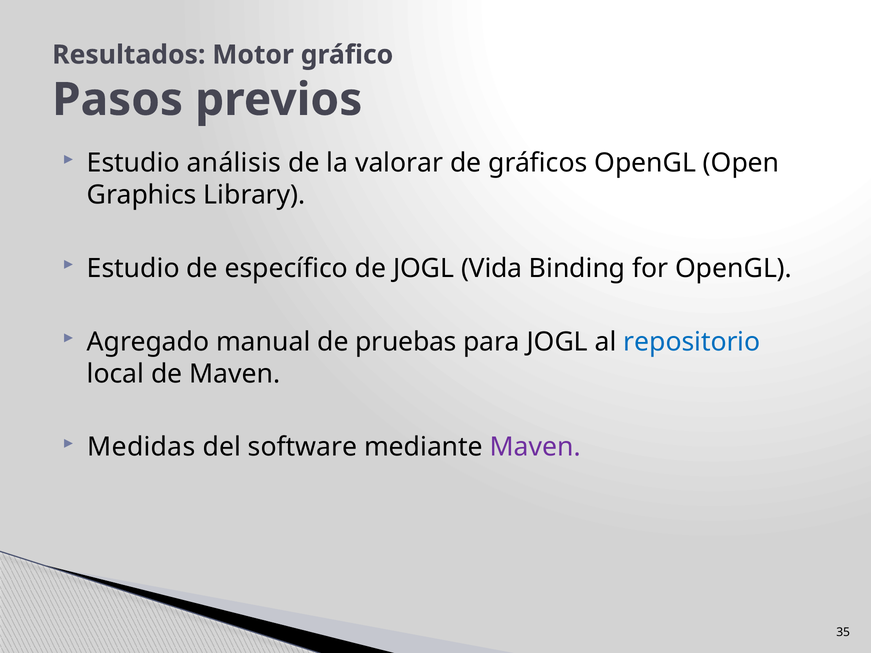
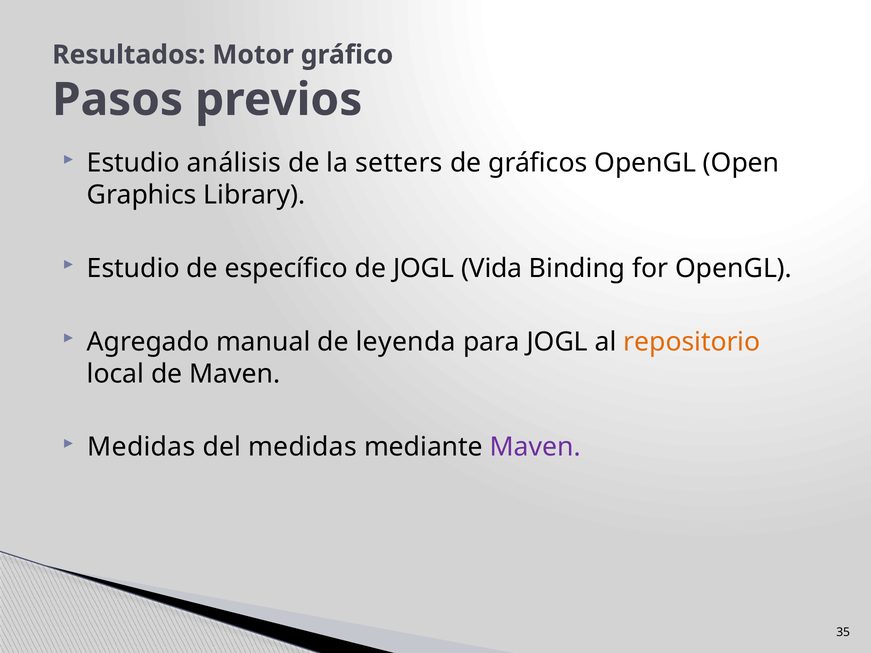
valorar: valorar -> setters
pruebas: pruebas -> leyenda
repositorio colour: blue -> orange
del software: software -> medidas
